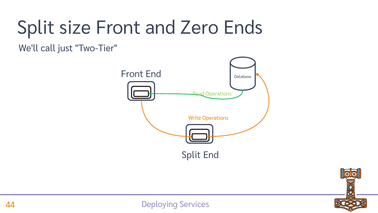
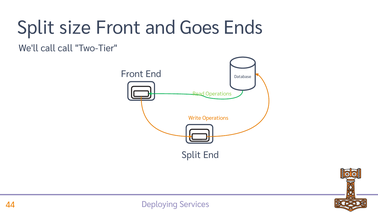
Zero: Zero -> Goes
call just: just -> call
